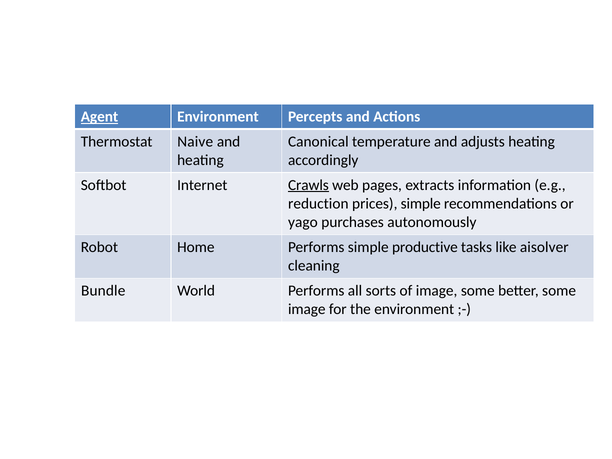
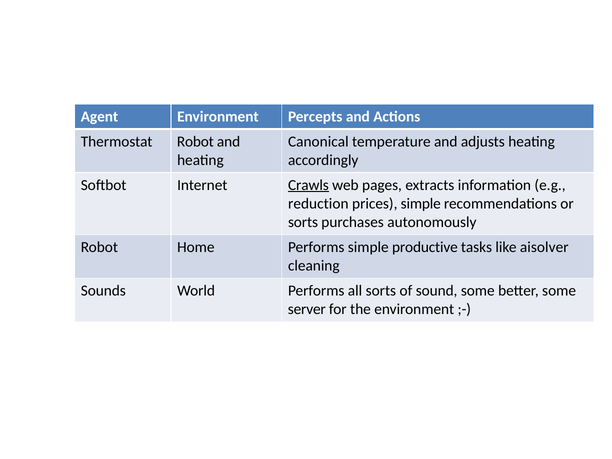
Agent underline: present -> none
Thermostat Naive: Naive -> Robot
yago at (303, 222): yago -> sorts
Bundle: Bundle -> Sounds
of image: image -> sound
image at (307, 309): image -> server
